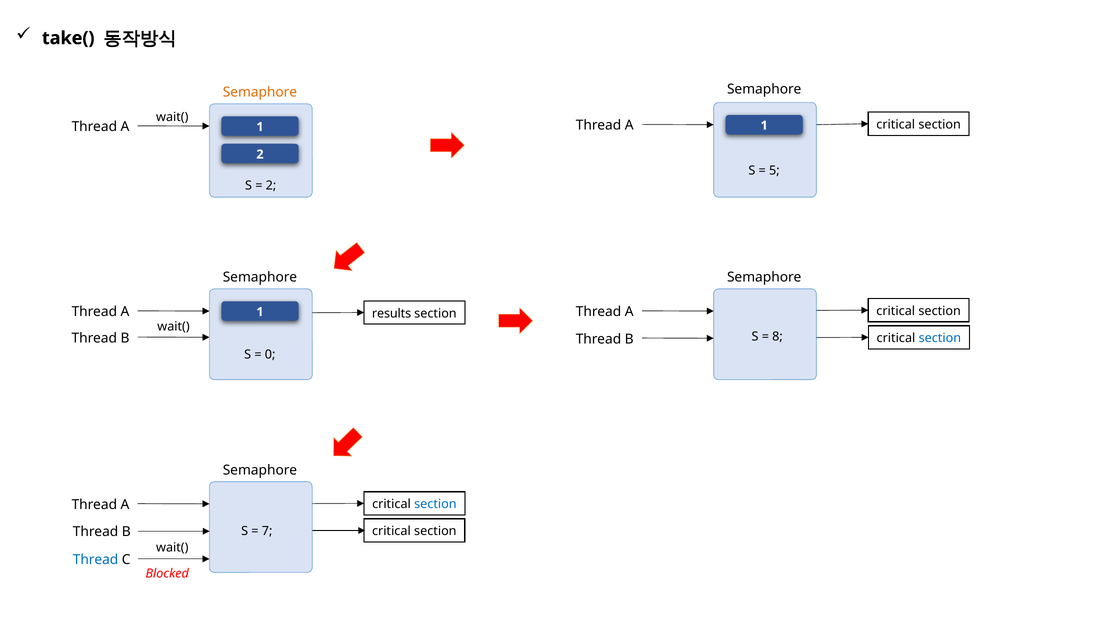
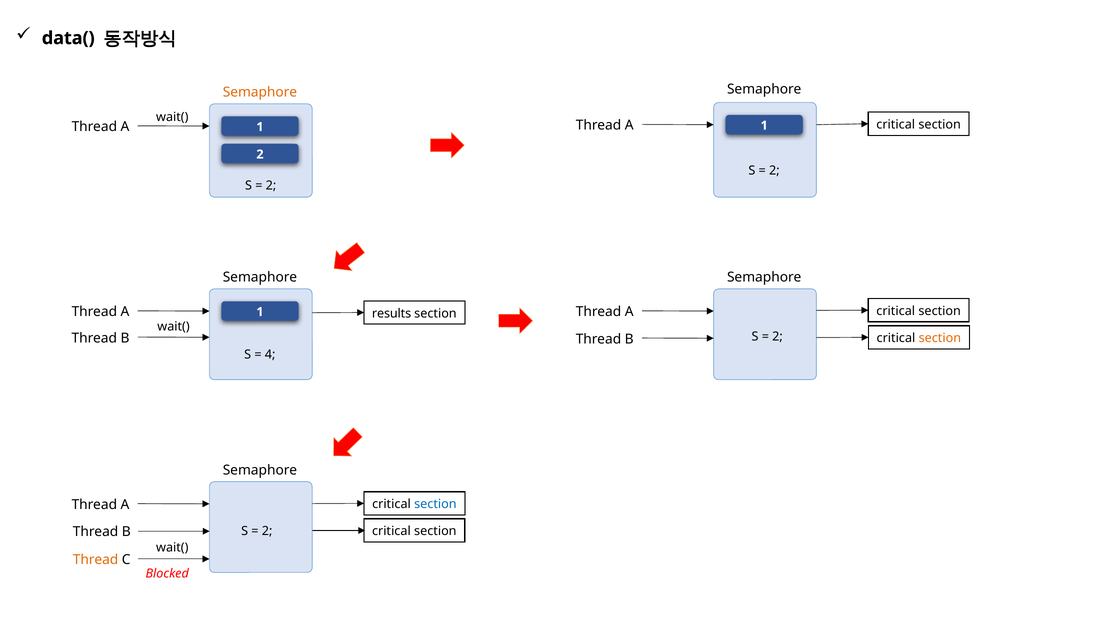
take(: take( -> data(
5 at (774, 170): 5 -> 2
8 at (778, 337): 8 -> 2
section at (940, 338) colour: blue -> orange
0: 0 -> 4
7 at (267, 531): 7 -> 2
Thread at (96, 560) colour: blue -> orange
